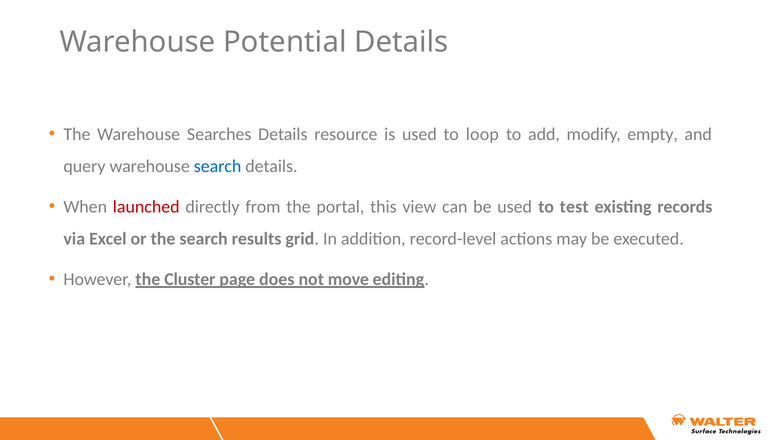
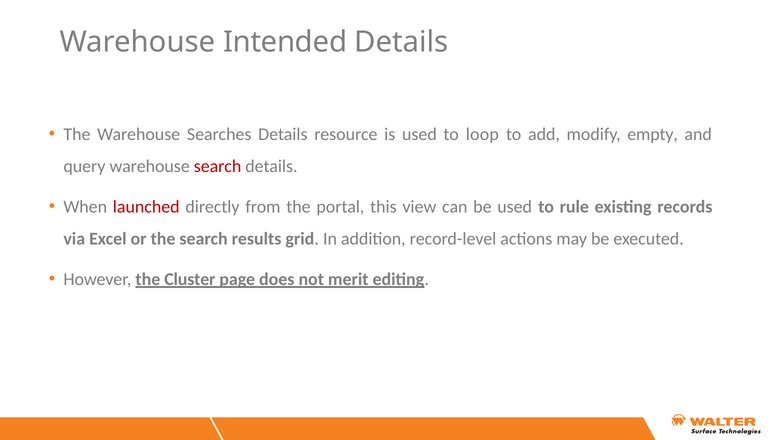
Potential: Potential -> Intended
search at (218, 167) colour: blue -> red
test: test -> rule
move: move -> merit
